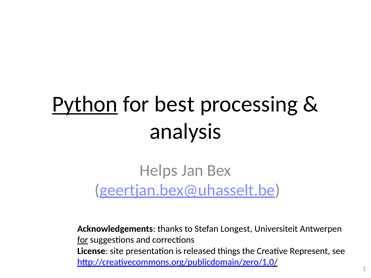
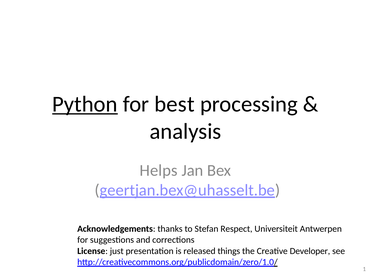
Longest: Longest -> Respect
for at (83, 240) underline: present -> none
site: site -> just
Represent: Represent -> Developer
